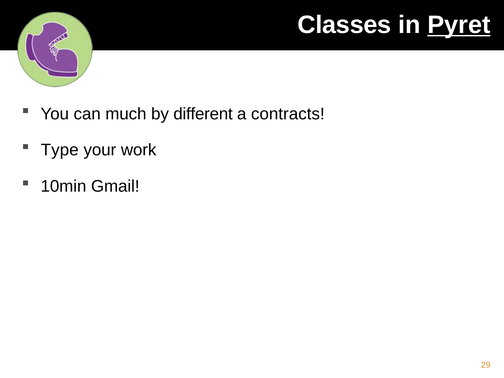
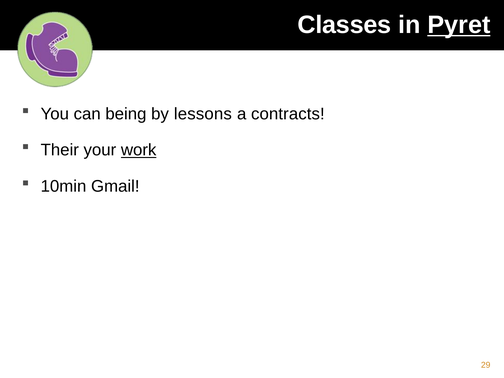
much: much -> being
different: different -> lessons
Type: Type -> Their
work underline: none -> present
